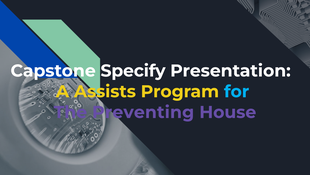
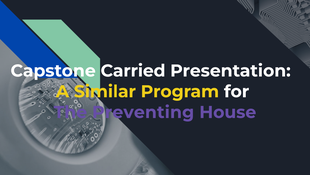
Specify: Specify -> Carried
Assists: Assists -> Similar
for colour: light blue -> white
